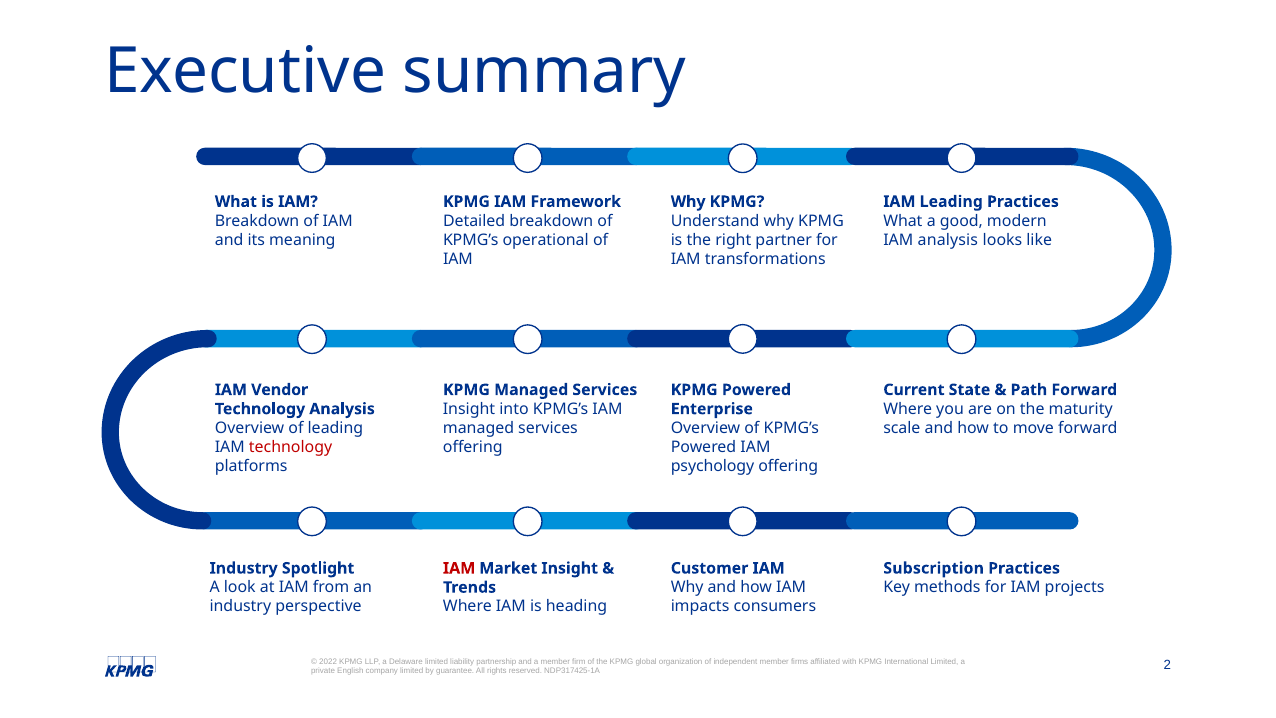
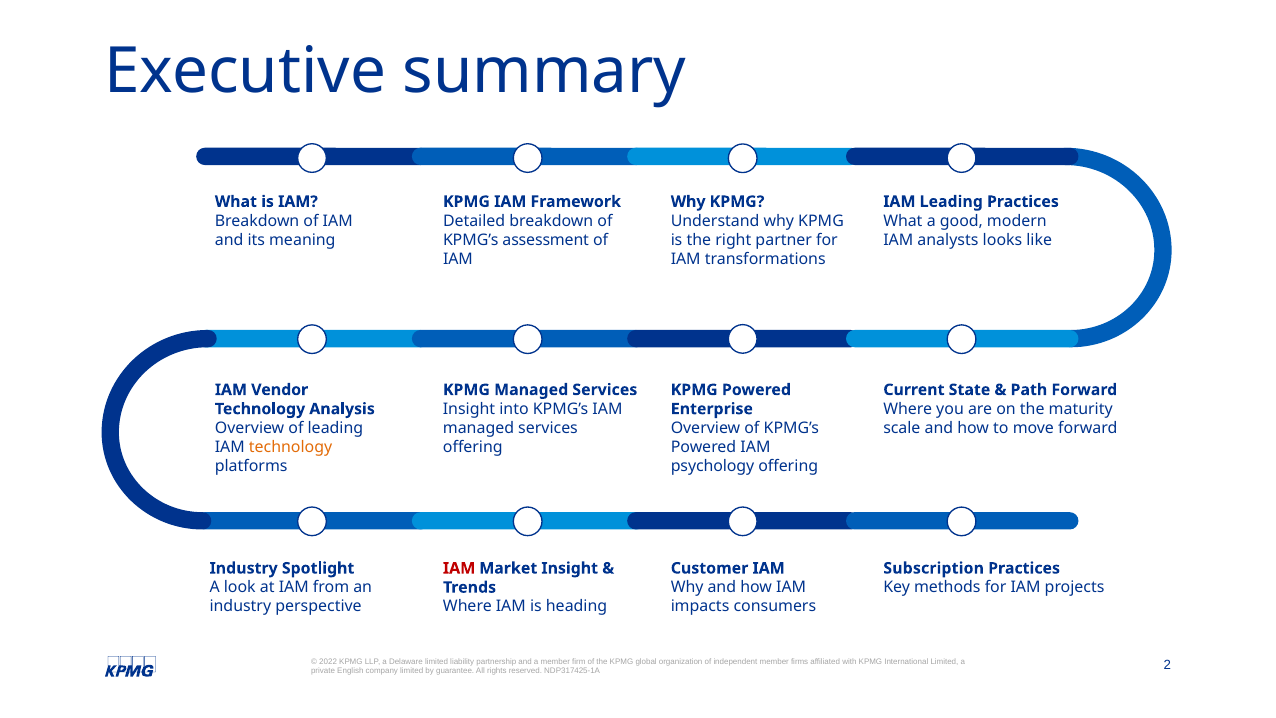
operational: operational -> assessment
IAM analysis: analysis -> analysts
technology at (291, 447) colour: red -> orange
